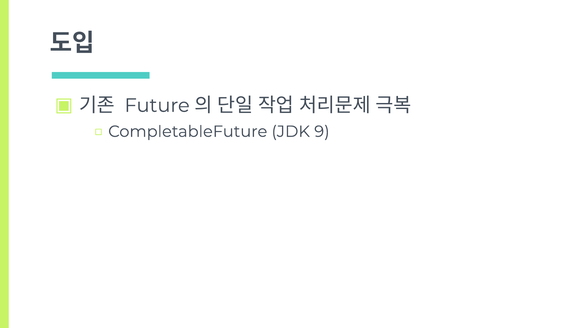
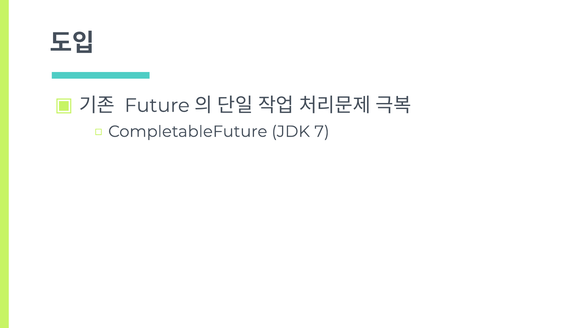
9: 9 -> 7
